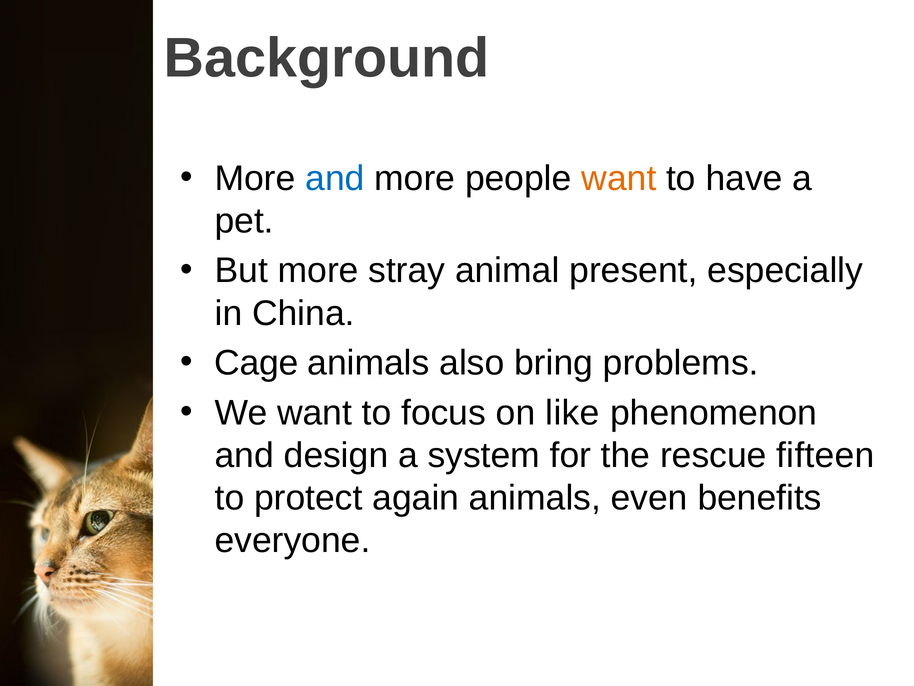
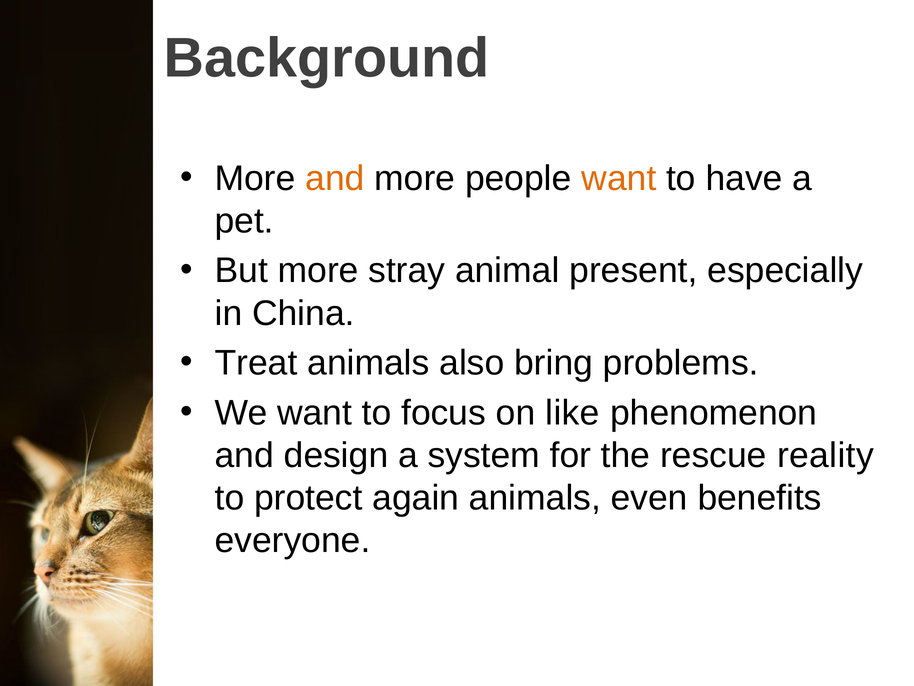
and at (335, 178) colour: blue -> orange
Cage: Cage -> Treat
fifteen: fifteen -> reality
